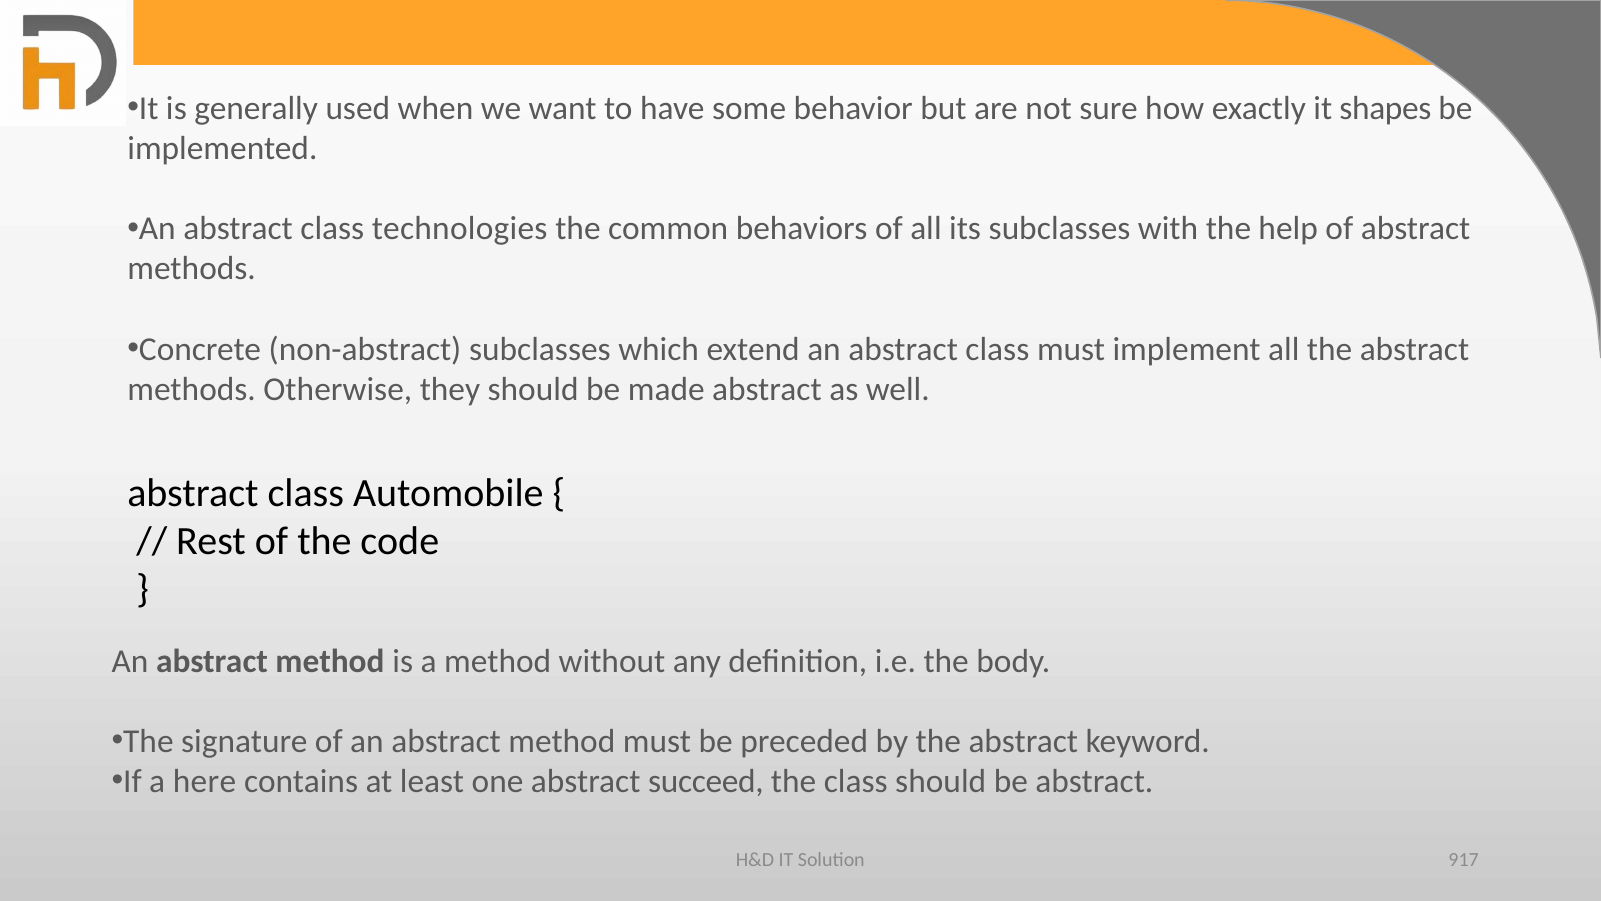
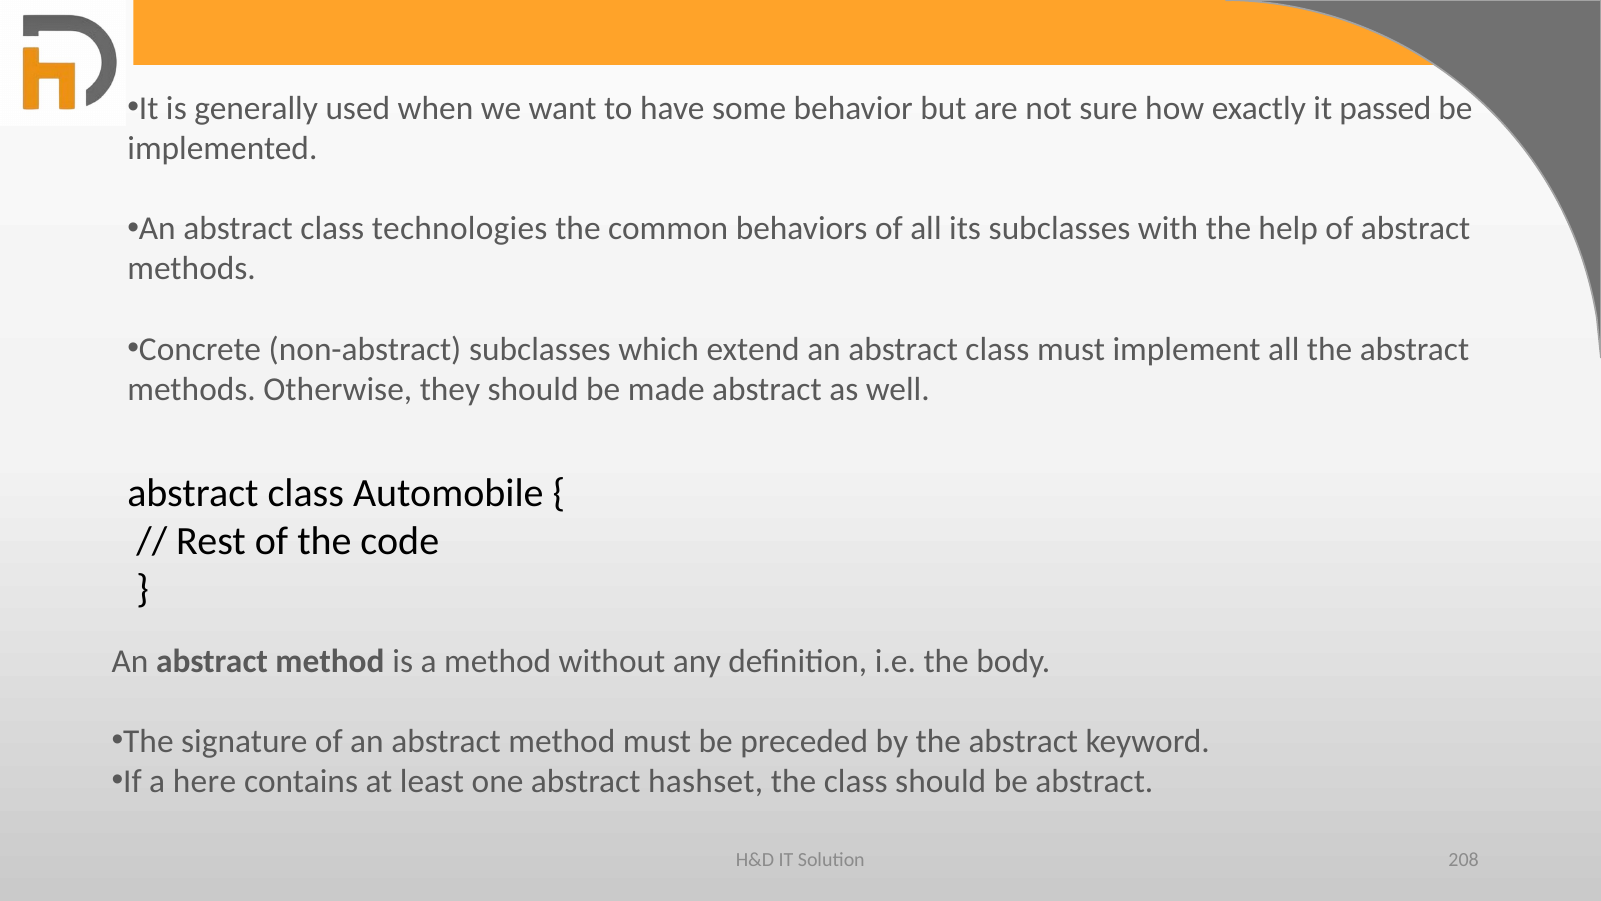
shapes: shapes -> passed
succeed: succeed -> hashset
917: 917 -> 208
